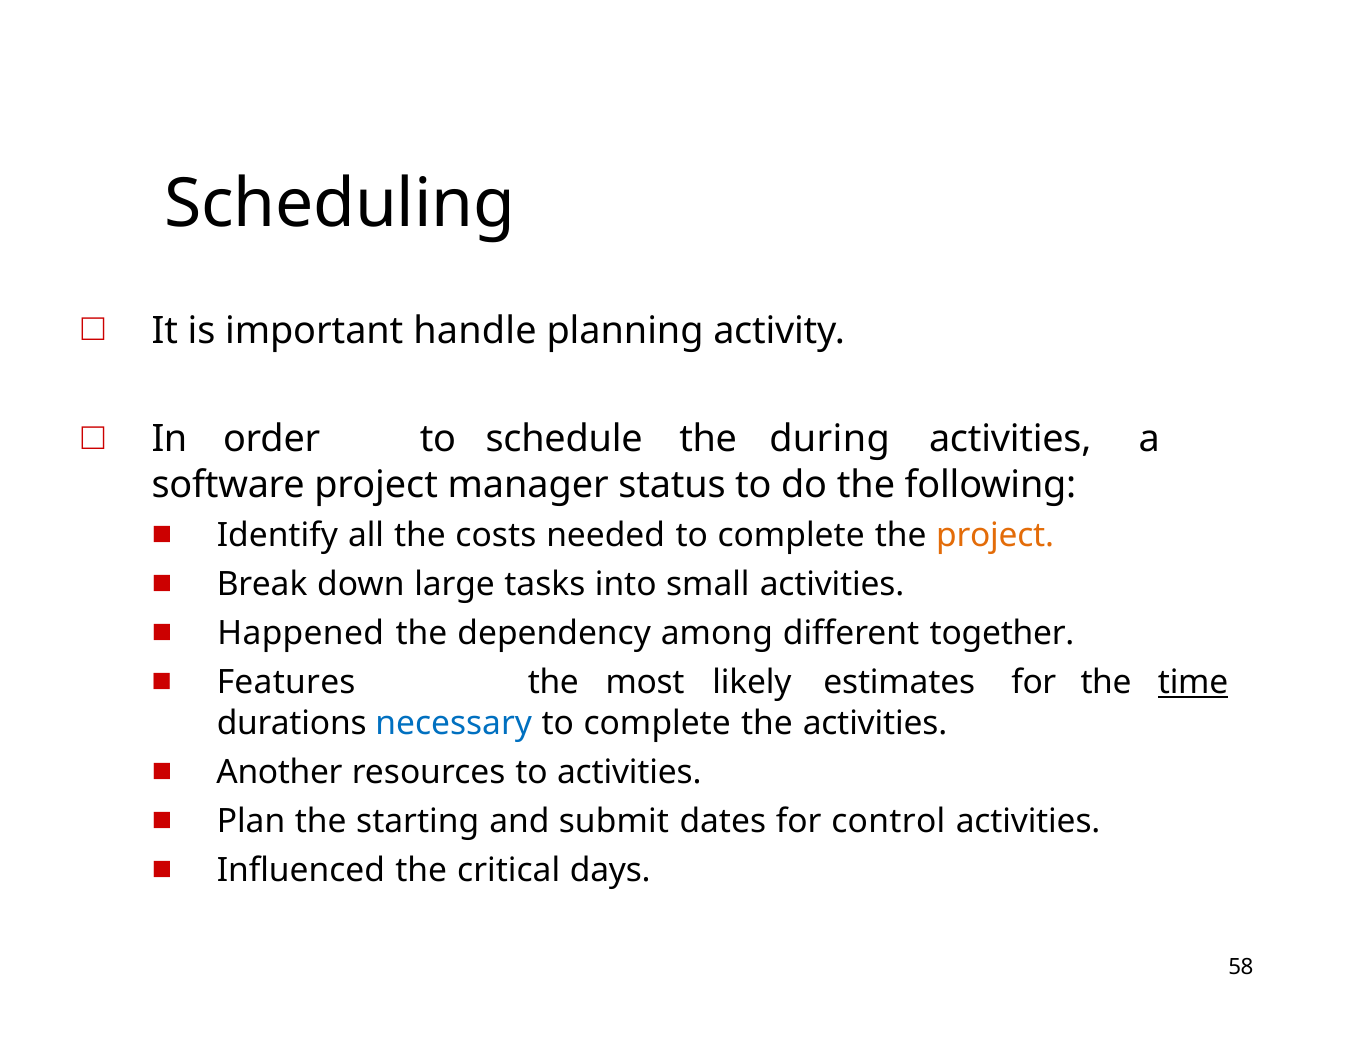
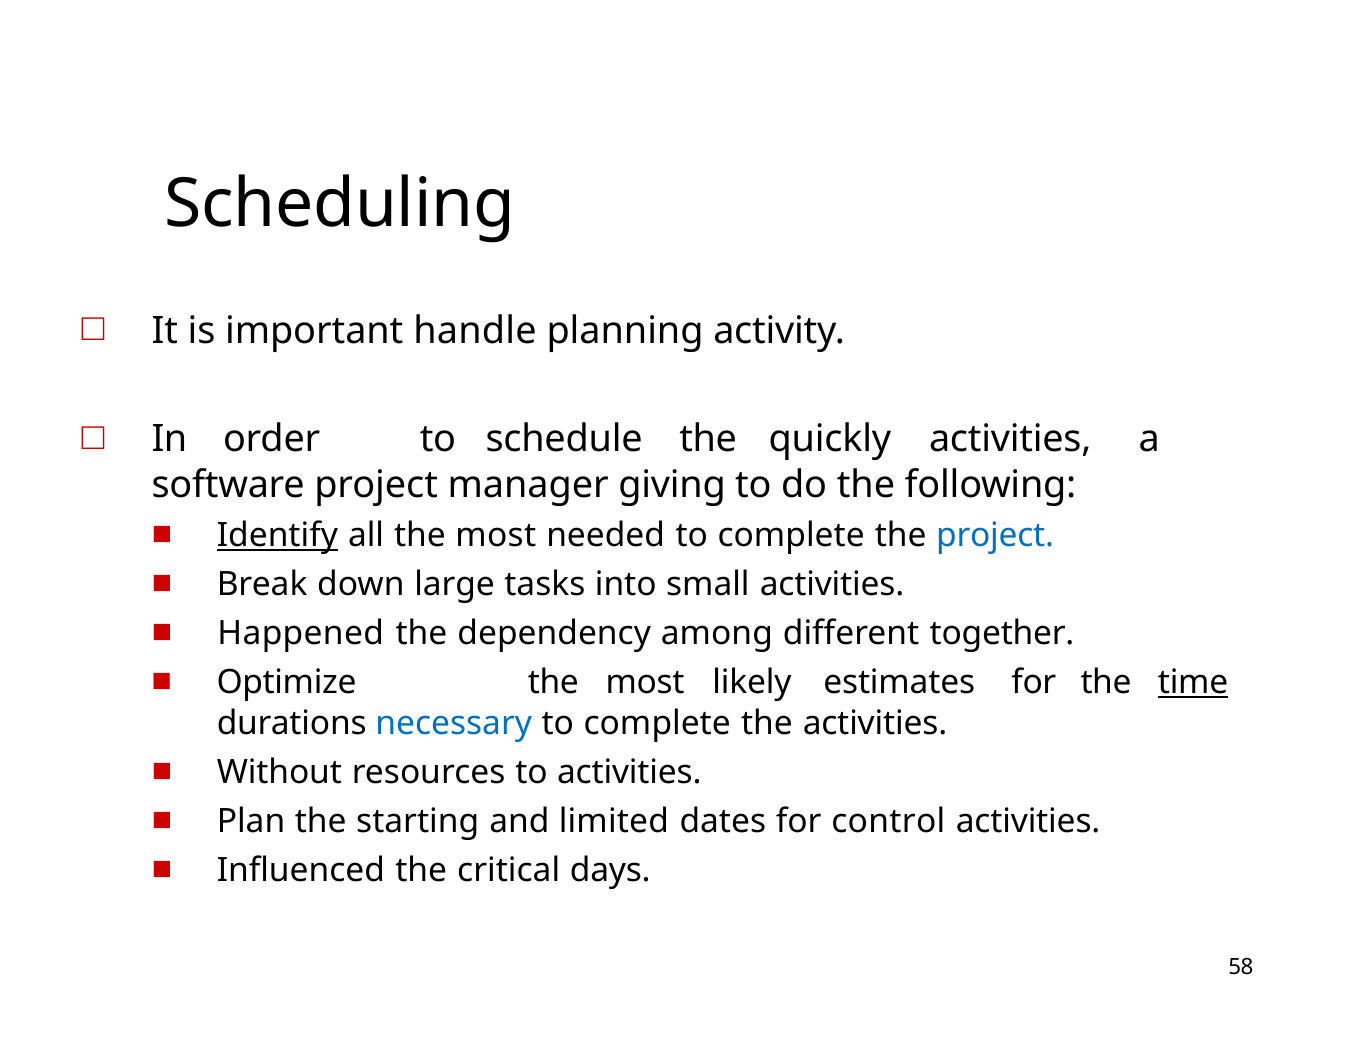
during: during -> quickly
status: status -> giving
Identify underline: none -> present
all the costs: costs -> most
project at (995, 536) colour: orange -> blue
Features: Features -> Optimize
Another: Another -> Without
submit: submit -> limited
